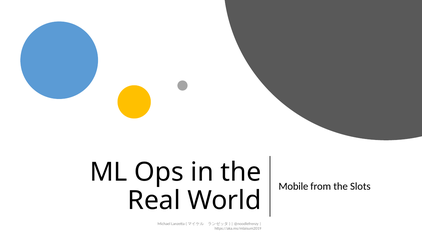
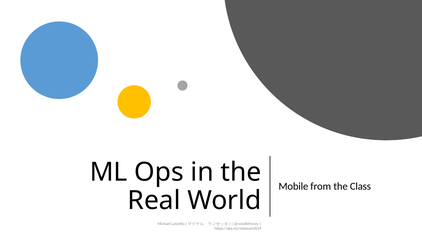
Slots: Slots -> Class
